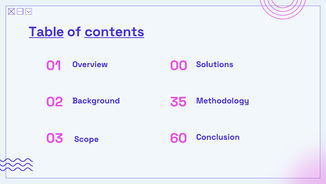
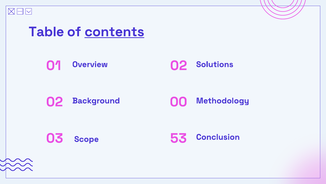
Table underline: present -> none
01 00: 00 -> 02
35: 35 -> 00
60: 60 -> 53
